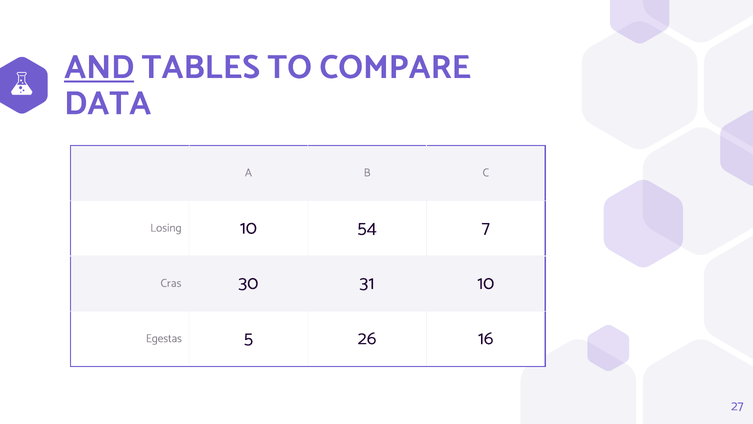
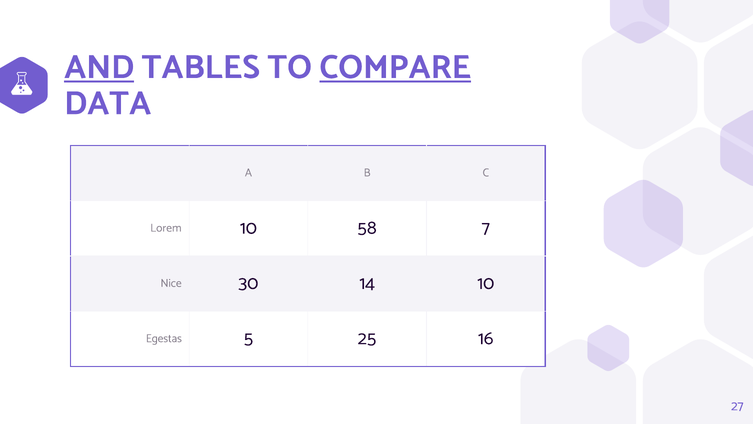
COMPARE underline: none -> present
Losing: Losing -> Lorem
54: 54 -> 58
Cras: Cras -> Nice
31: 31 -> 14
26: 26 -> 25
